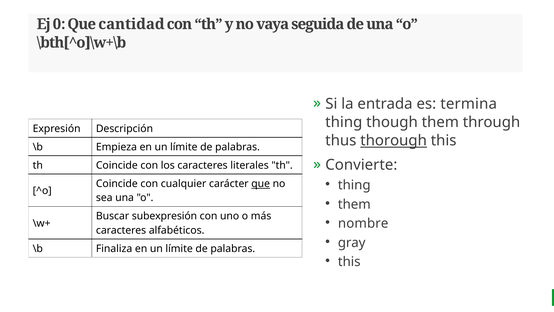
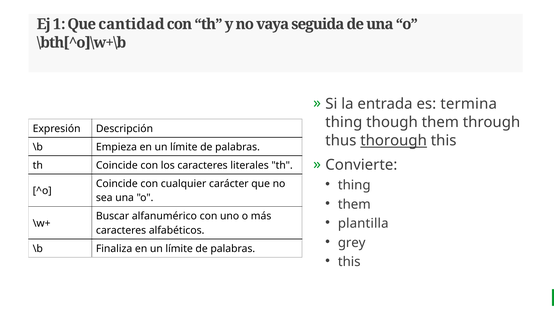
0: 0 -> 1
que at (261, 184) underline: present -> none
subexpresión: subexpresión -> alfanumérico
nombre: nombre -> plantilla
gray: gray -> grey
